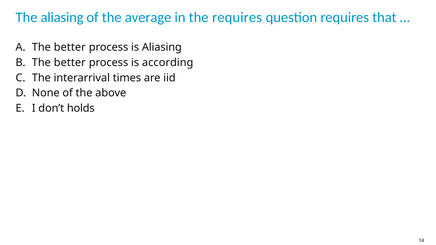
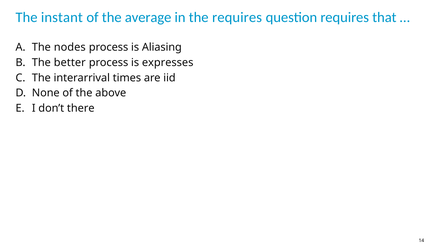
The aliasing: aliasing -> instant
better at (70, 47): better -> nodes
according: according -> expresses
holds: holds -> there
